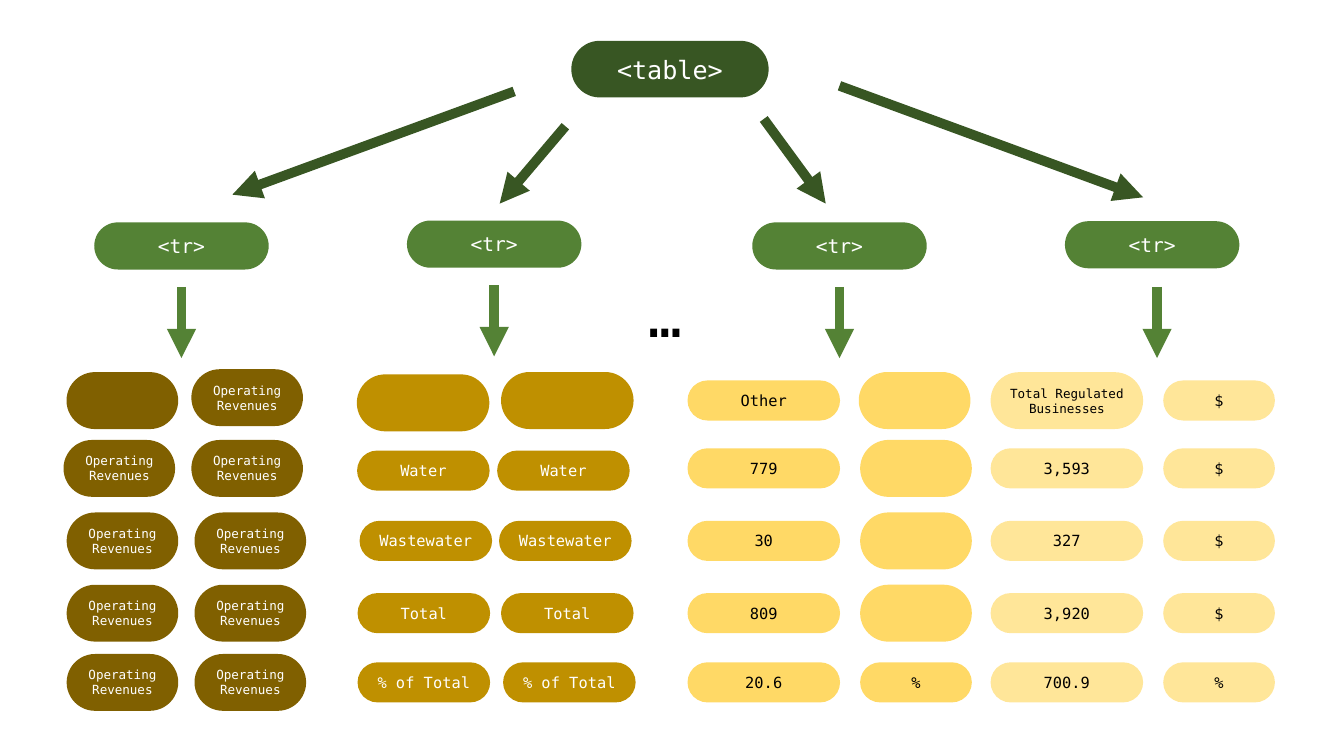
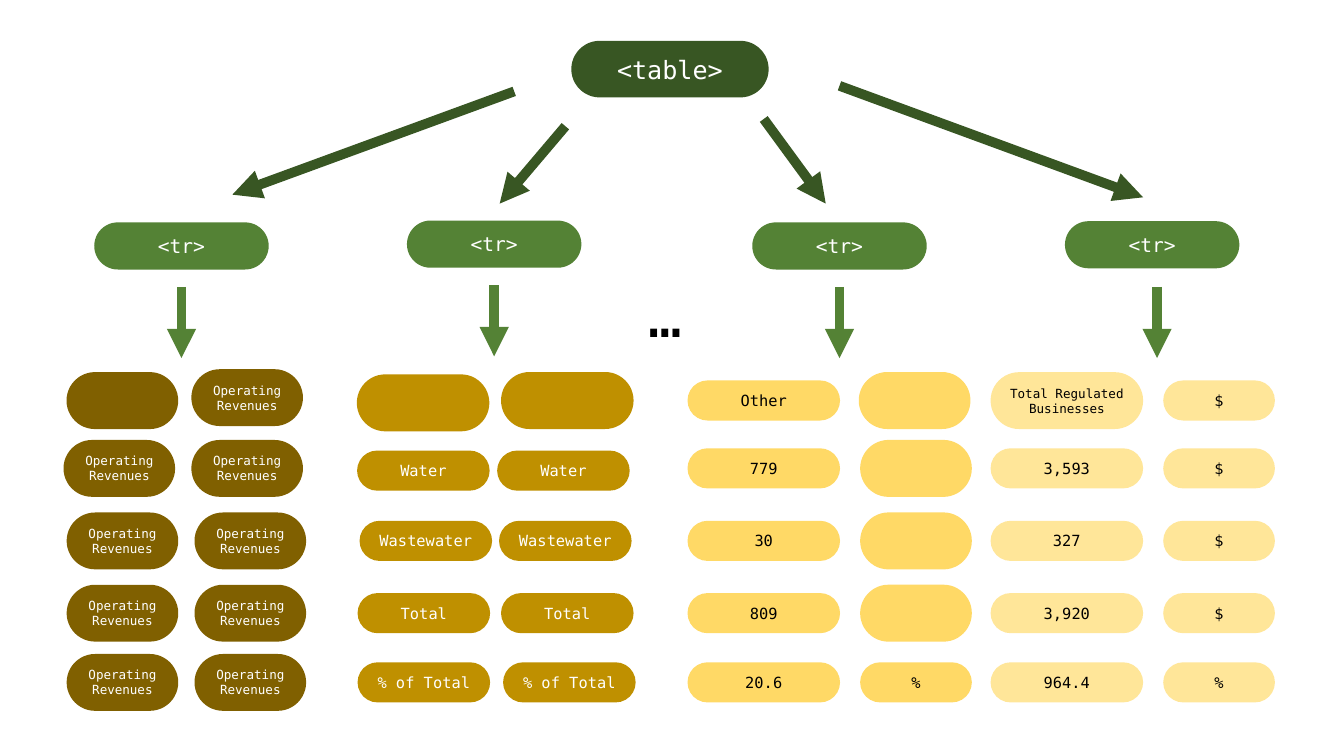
700.9: 700.9 -> 964.4
